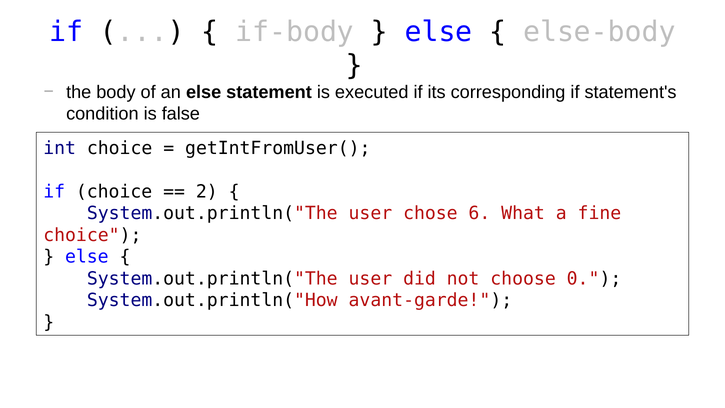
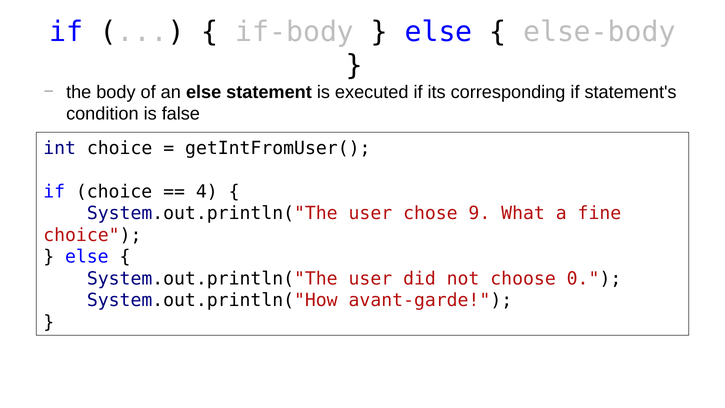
2: 2 -> 4
6: 6 -> 9
